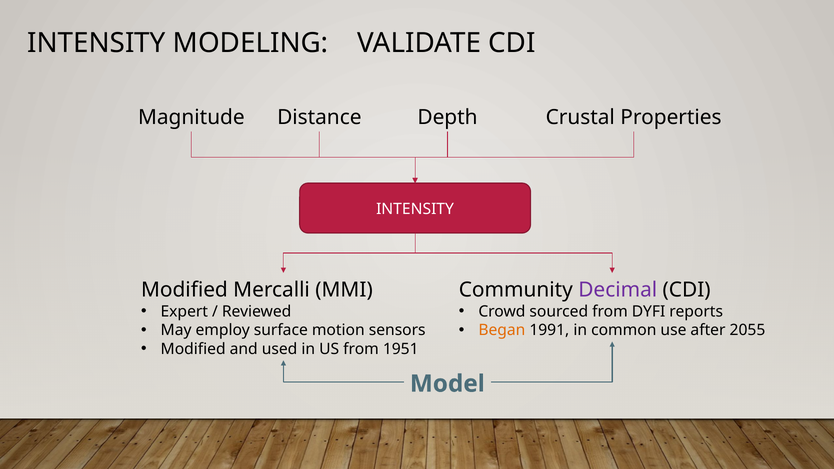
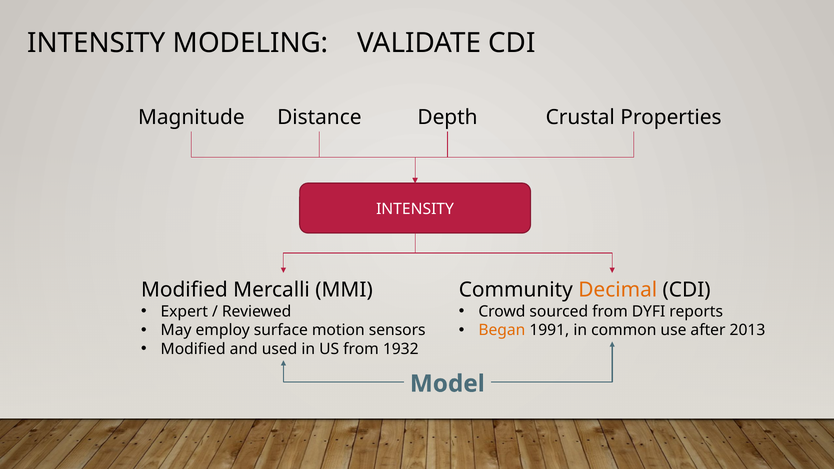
Decimal colour: purple -> orange
2055: 2055 -> 2013
1951: 1951 -> 1932
